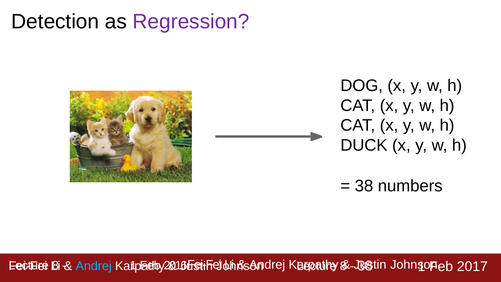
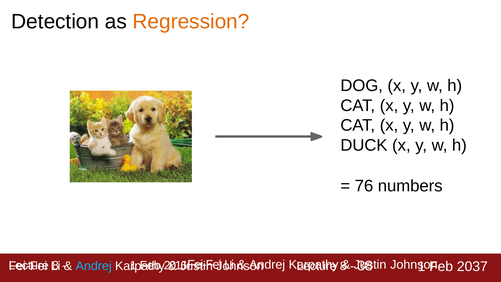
Regression colour: purple -> orange
38 at (364, 186): 38 -> 76
2017: 2017 -> 2037
